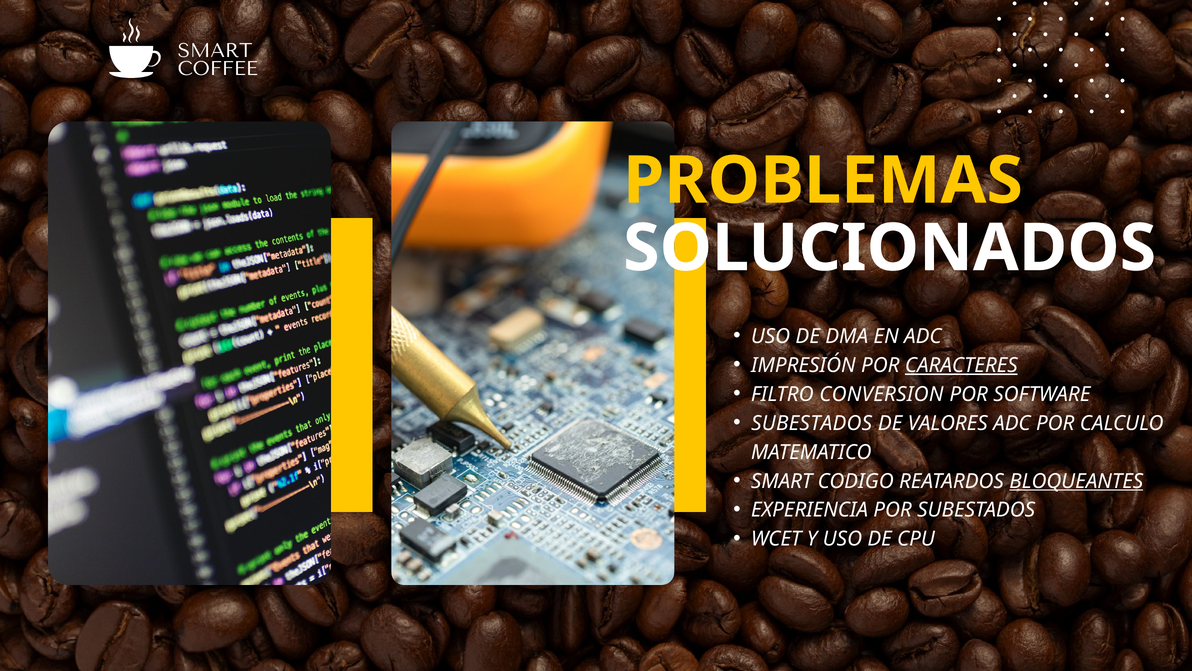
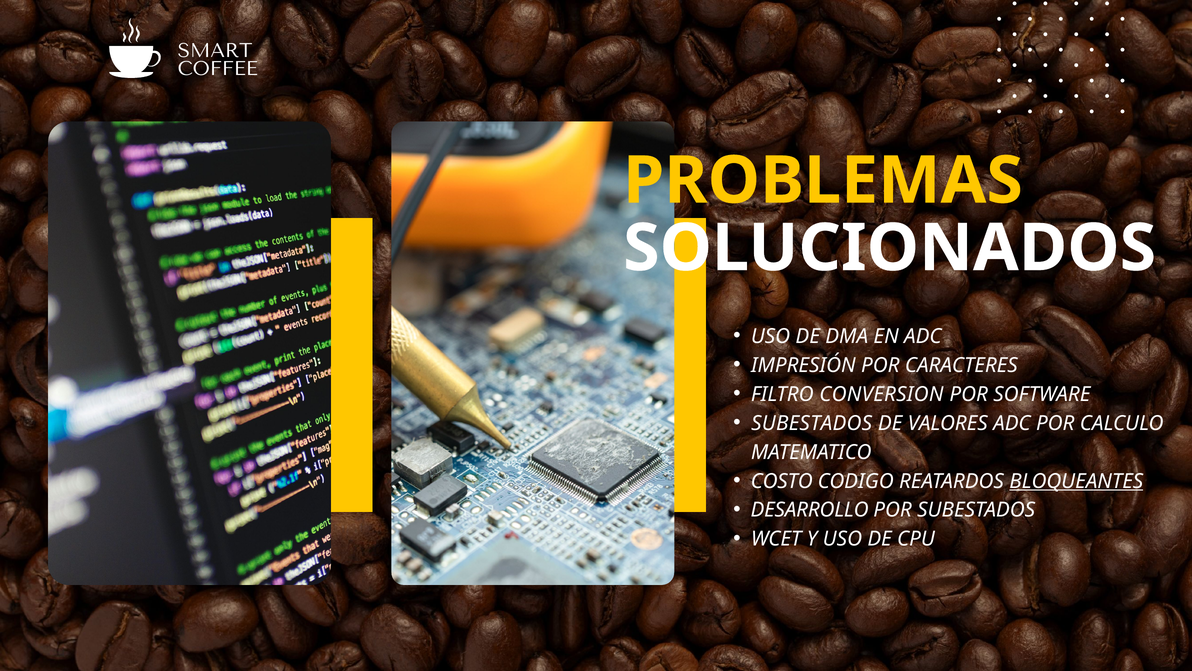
CARACTERES underline: present -> none
SMART at (782, 481): SMART -> COSTO
EXPERIENCIA: EXPERIENCIA -> DESARROLLO
